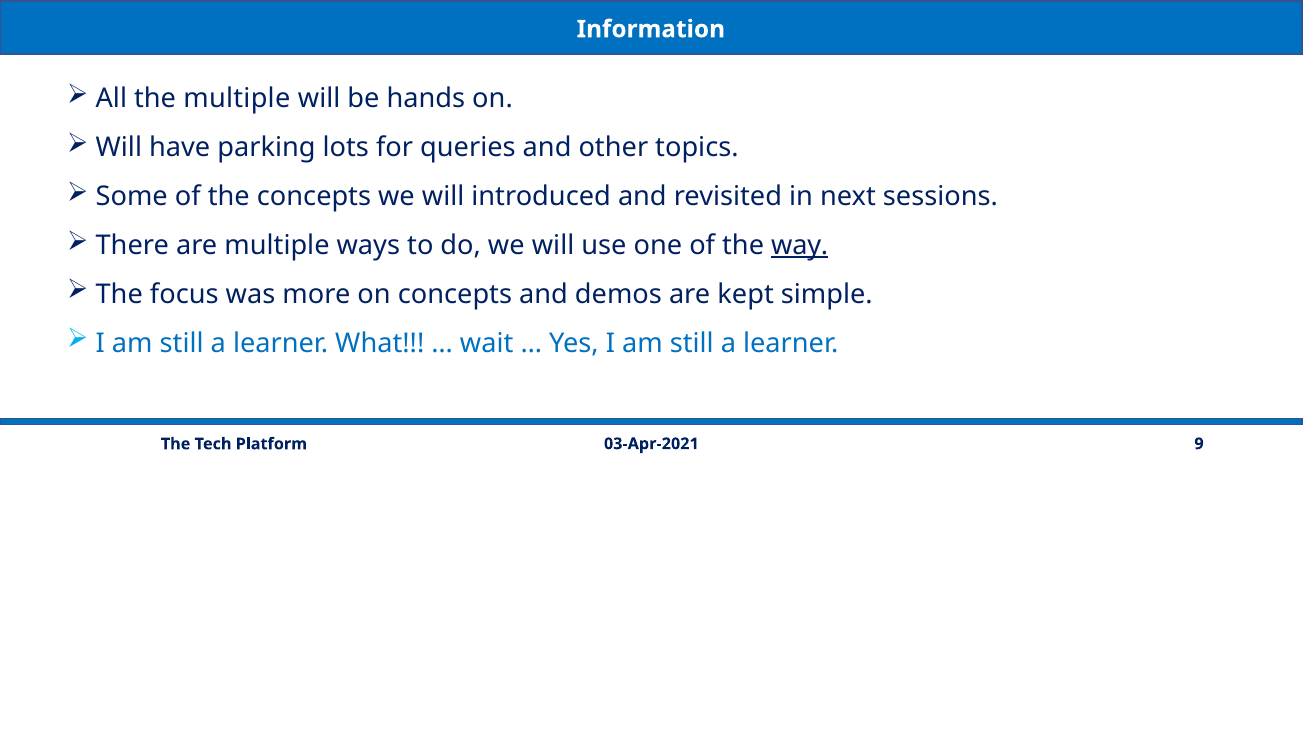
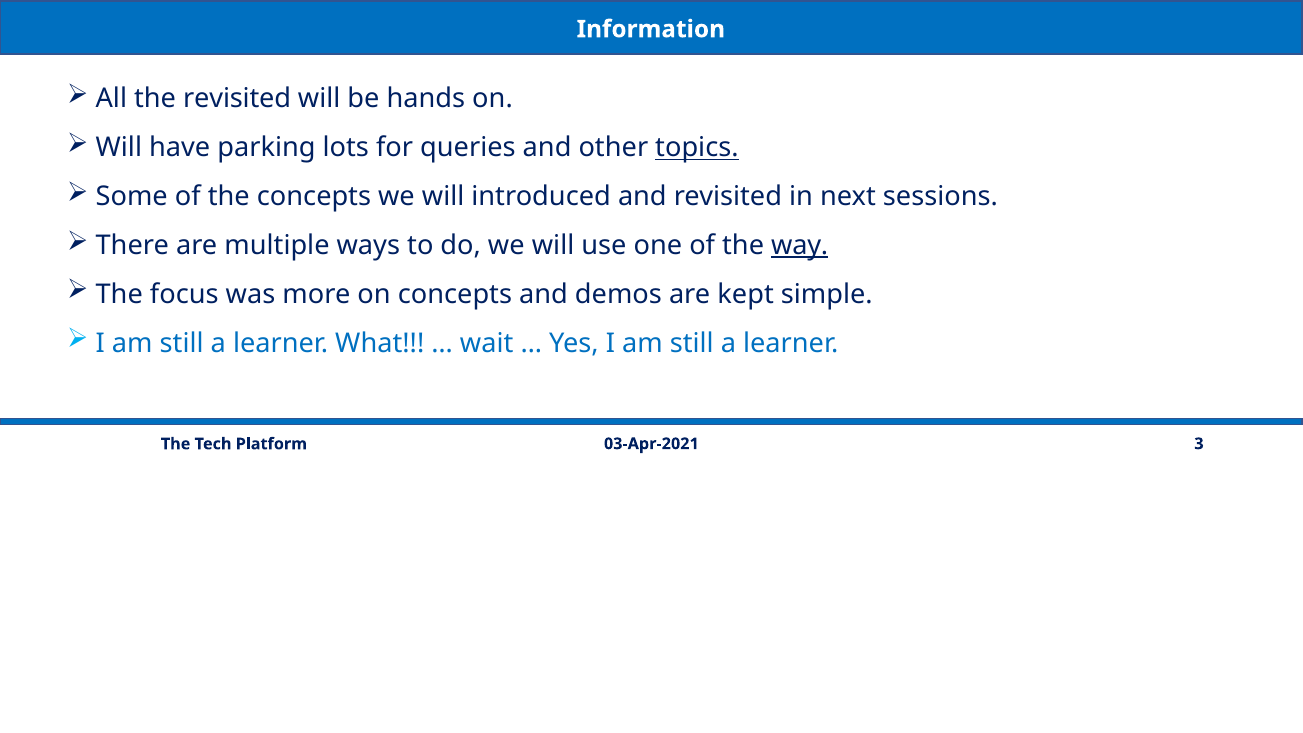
the multiple: multiple -> revisited
topics underline: none -> present
9: 9 -> 3
